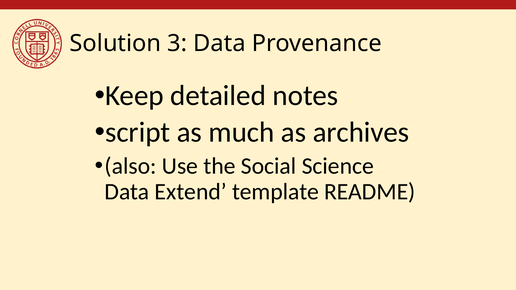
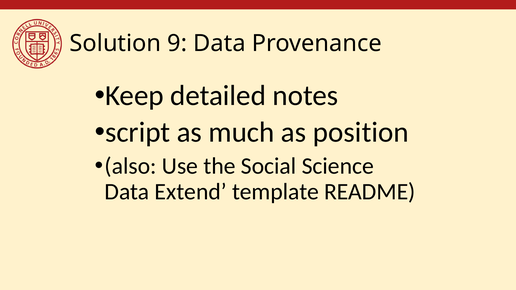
3: 3 -> 9
archives: archives -> position
